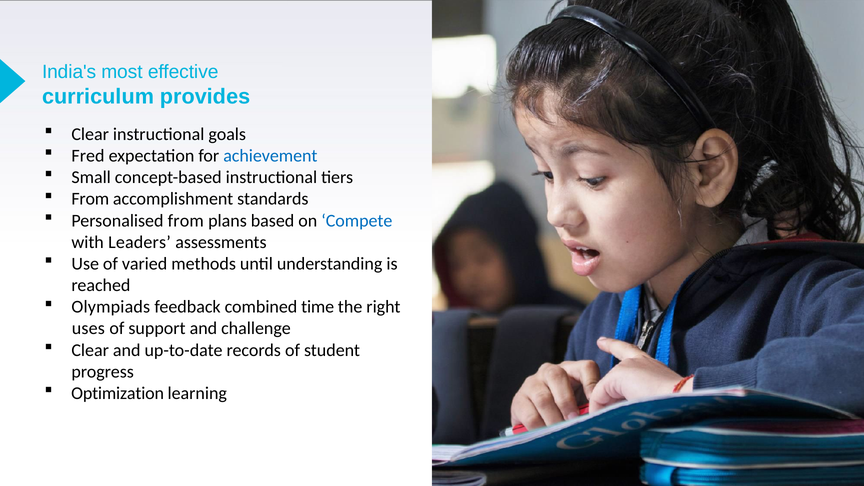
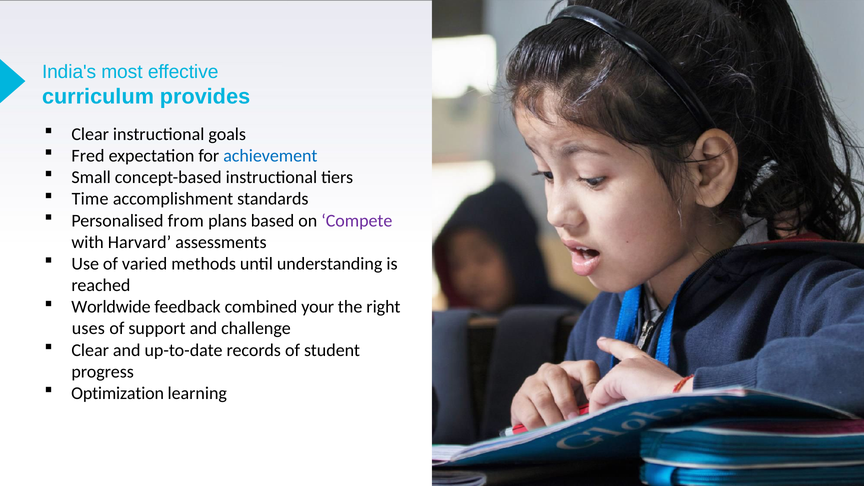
From at (90, 199): From -> Time
Compete colour: blue -> purple
Leaders: Leaders -> Harvard
Olympiads: Olympiads -> Worldwide
time: time -> your
